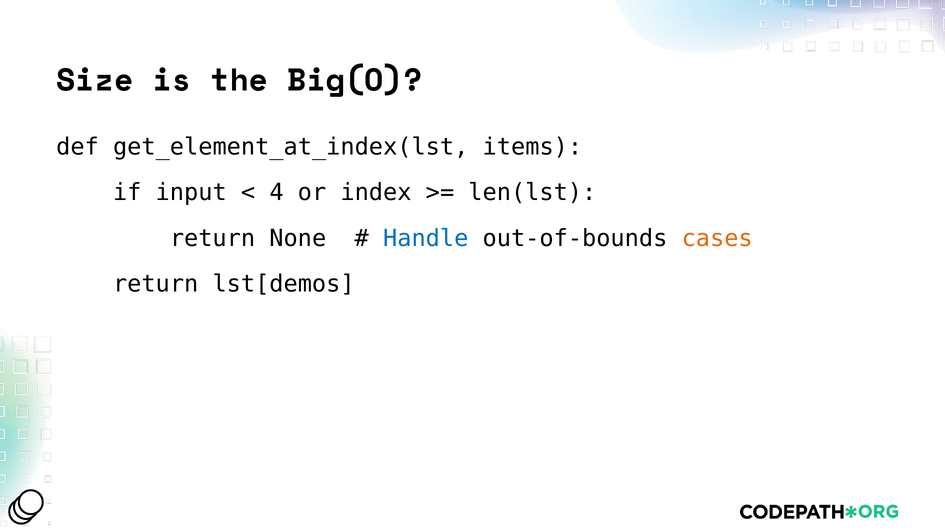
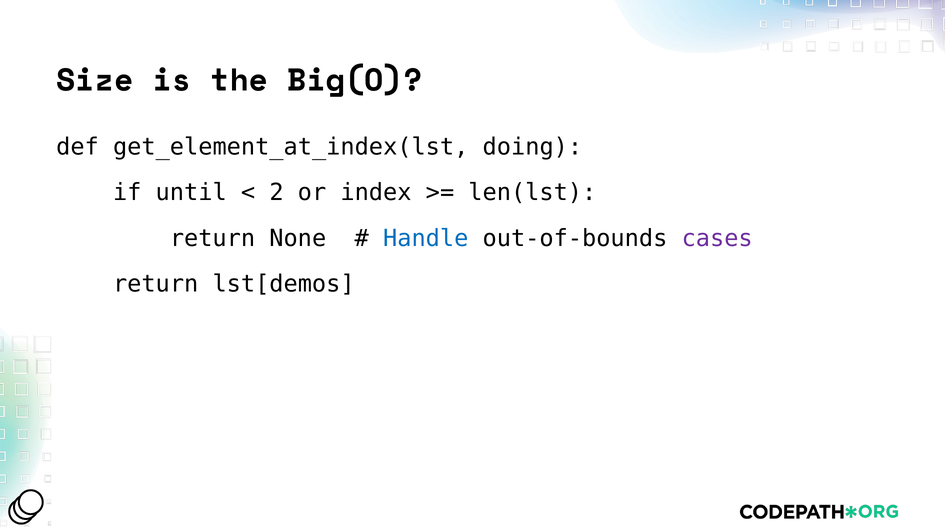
items: items -> doing
input: input -> until
4: 4 -> 2
cases colour: orange -> purple
